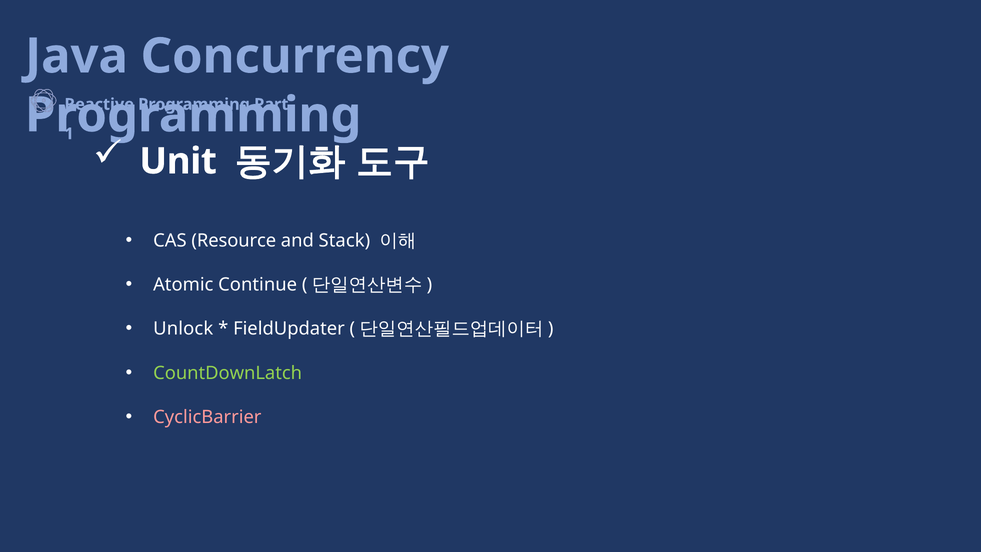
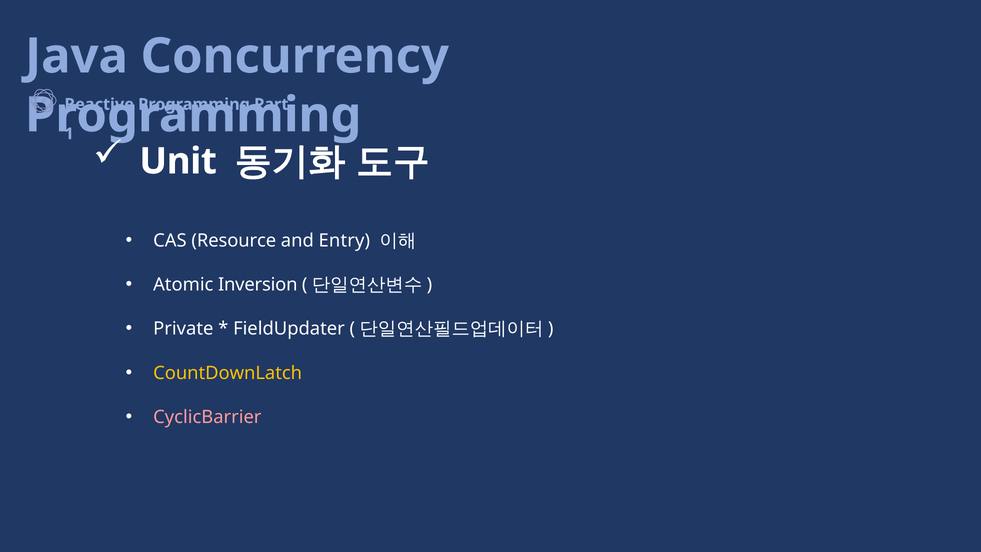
Stack: Stack -> Entry
Continue: Continue -> Inversion
Unlock: Unlock -> Private
CountDownLatch colour: light green -> yellow
